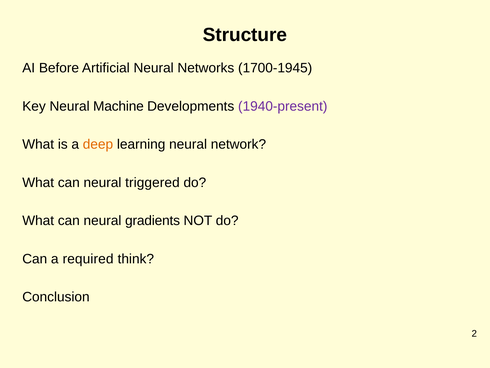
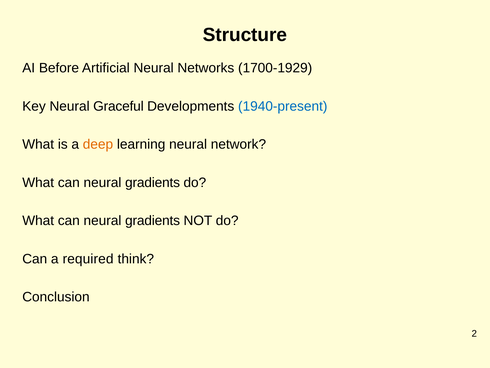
1700-1945: 1700-1945 -> 1700-1929
Machine: Machine -> Graceful
1940-present colour: purple -> blue
triggered at (152, 182): triggered -> gradients
